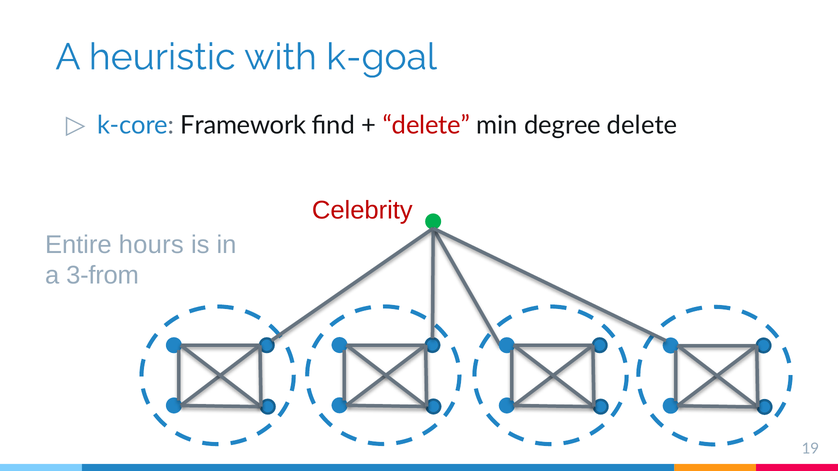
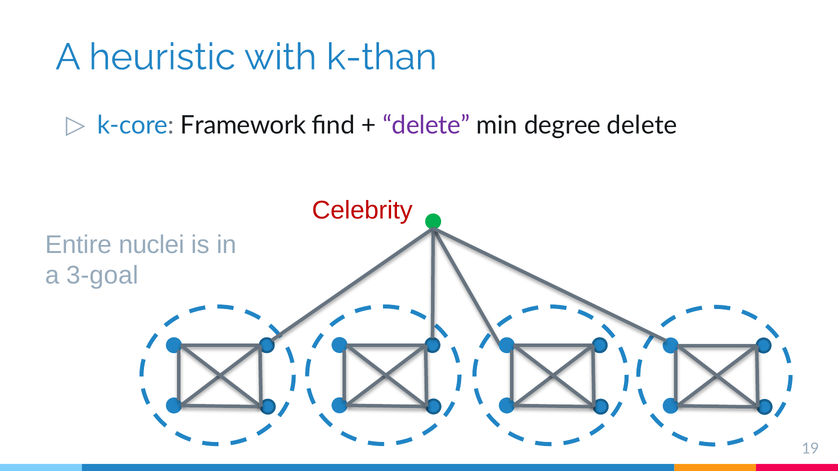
k-goal: k-goal -> k-than
delete at (426, 125) colour: red -> purple
hours: hours -> nuclei
3-from: 3-from -> 3-goal
